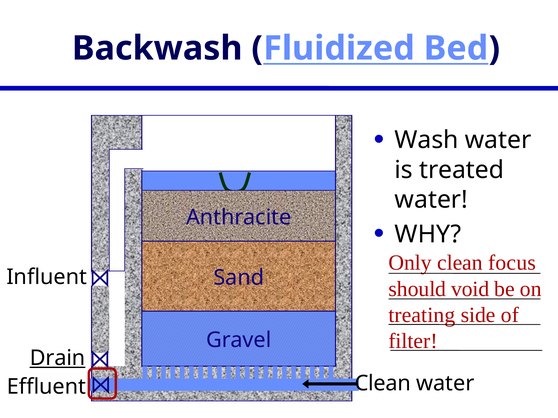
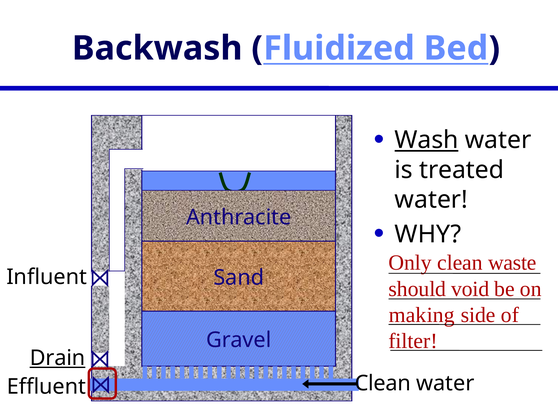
Wash underline: none -> present
focus: focus -> waste
treating: treating -> making
